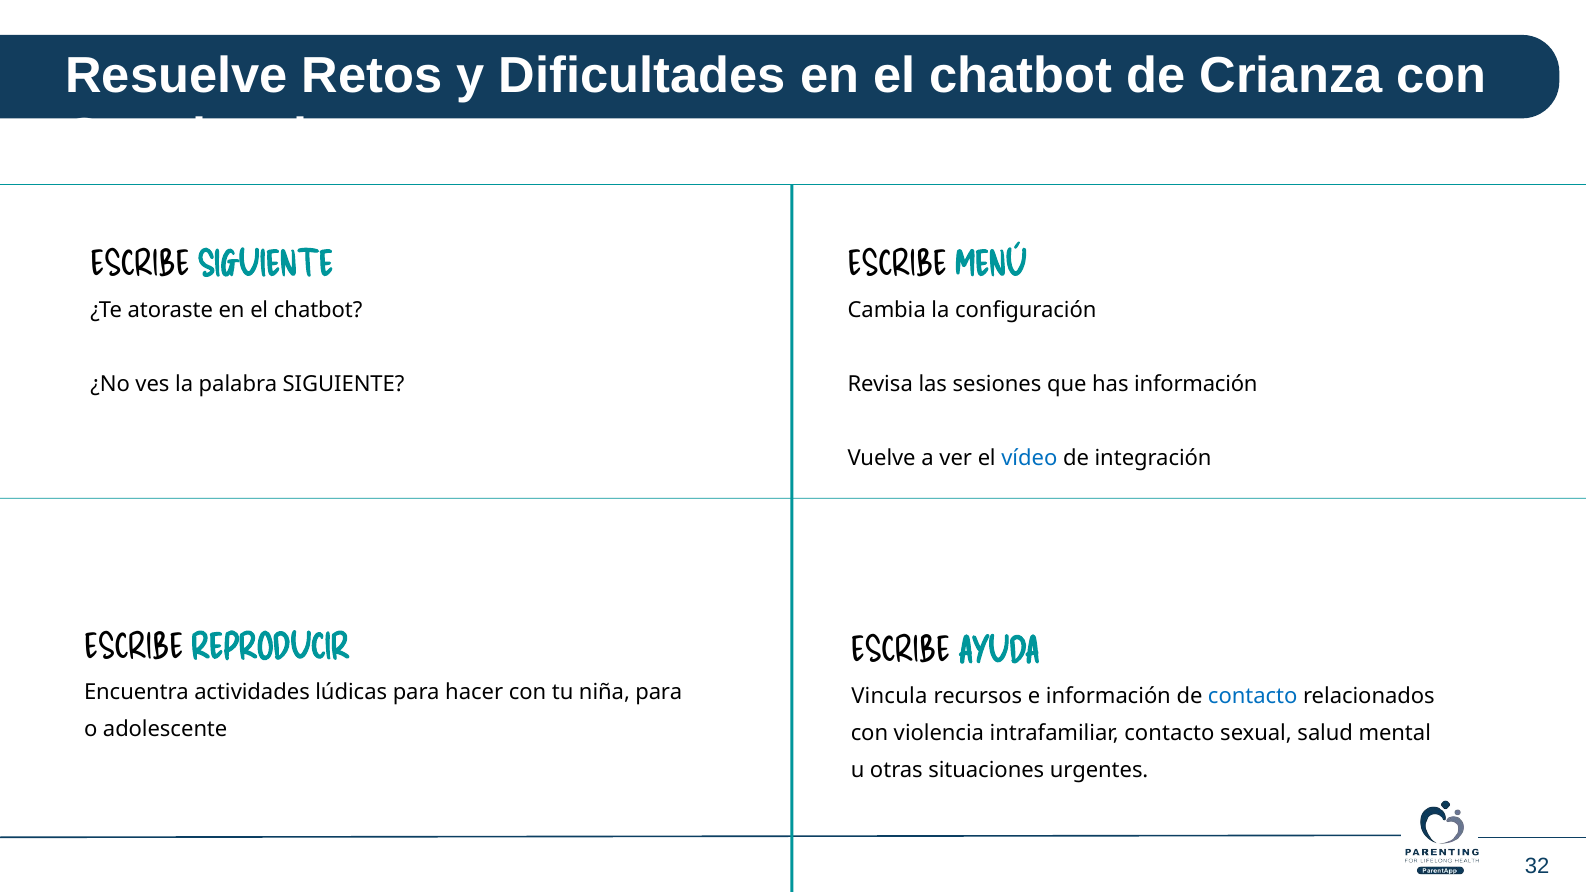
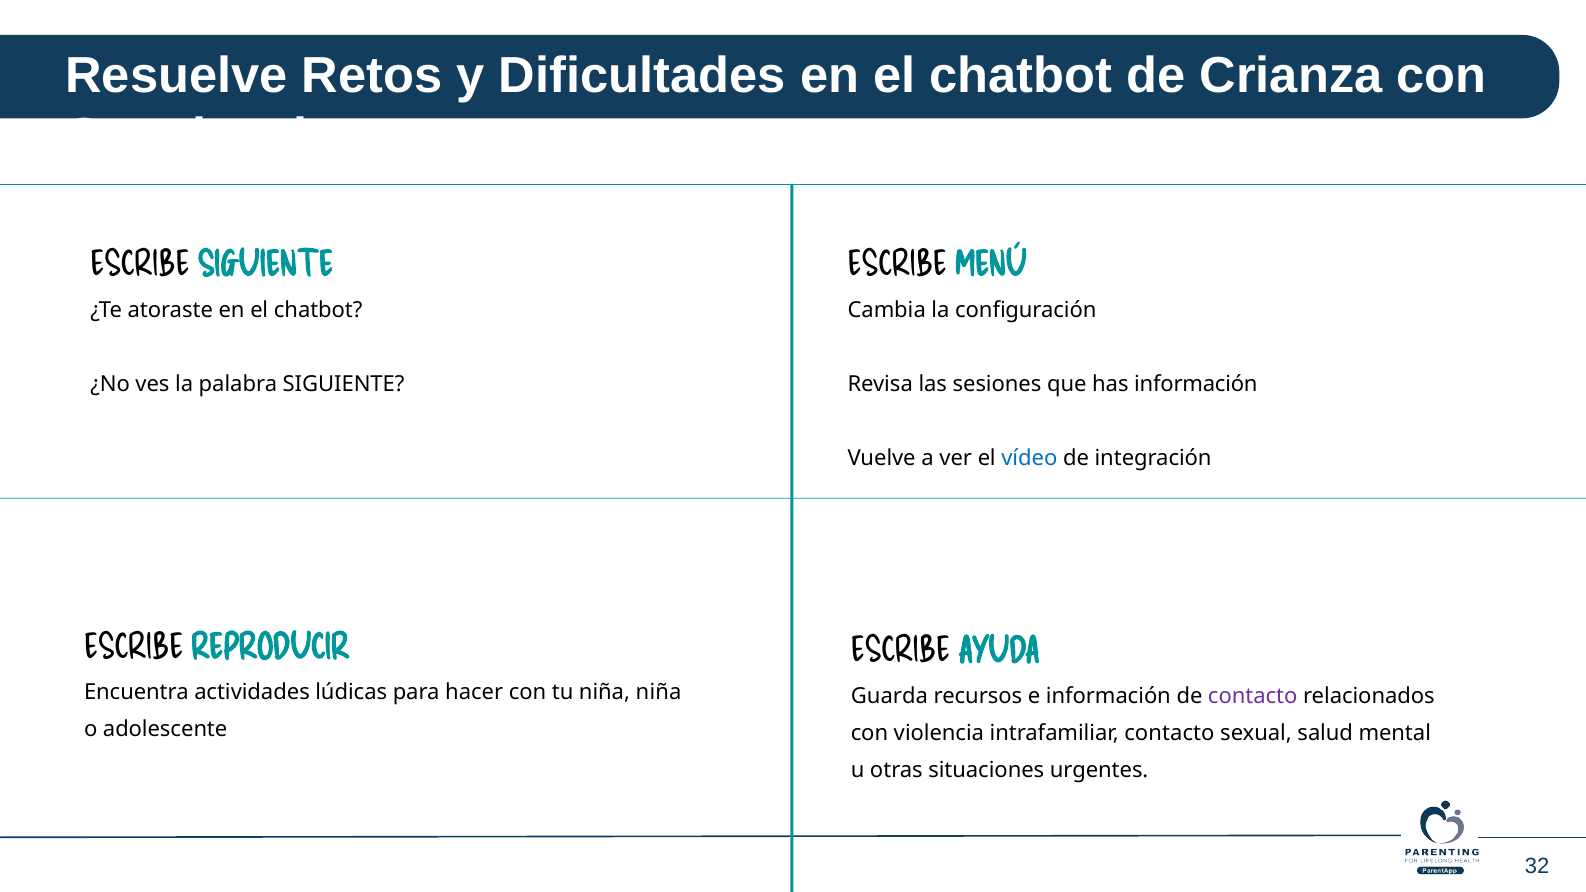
niña para: para -> niña
Vincula: Vincula -> Guarda
contacto at (1253, 696) colour: blue -> purple
